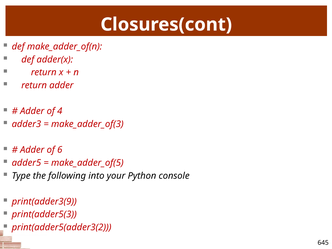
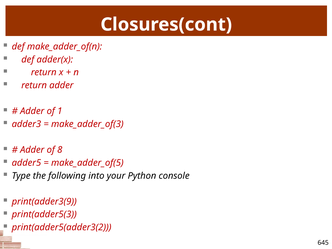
4: 4 -> 1
6: 6 -> 8
